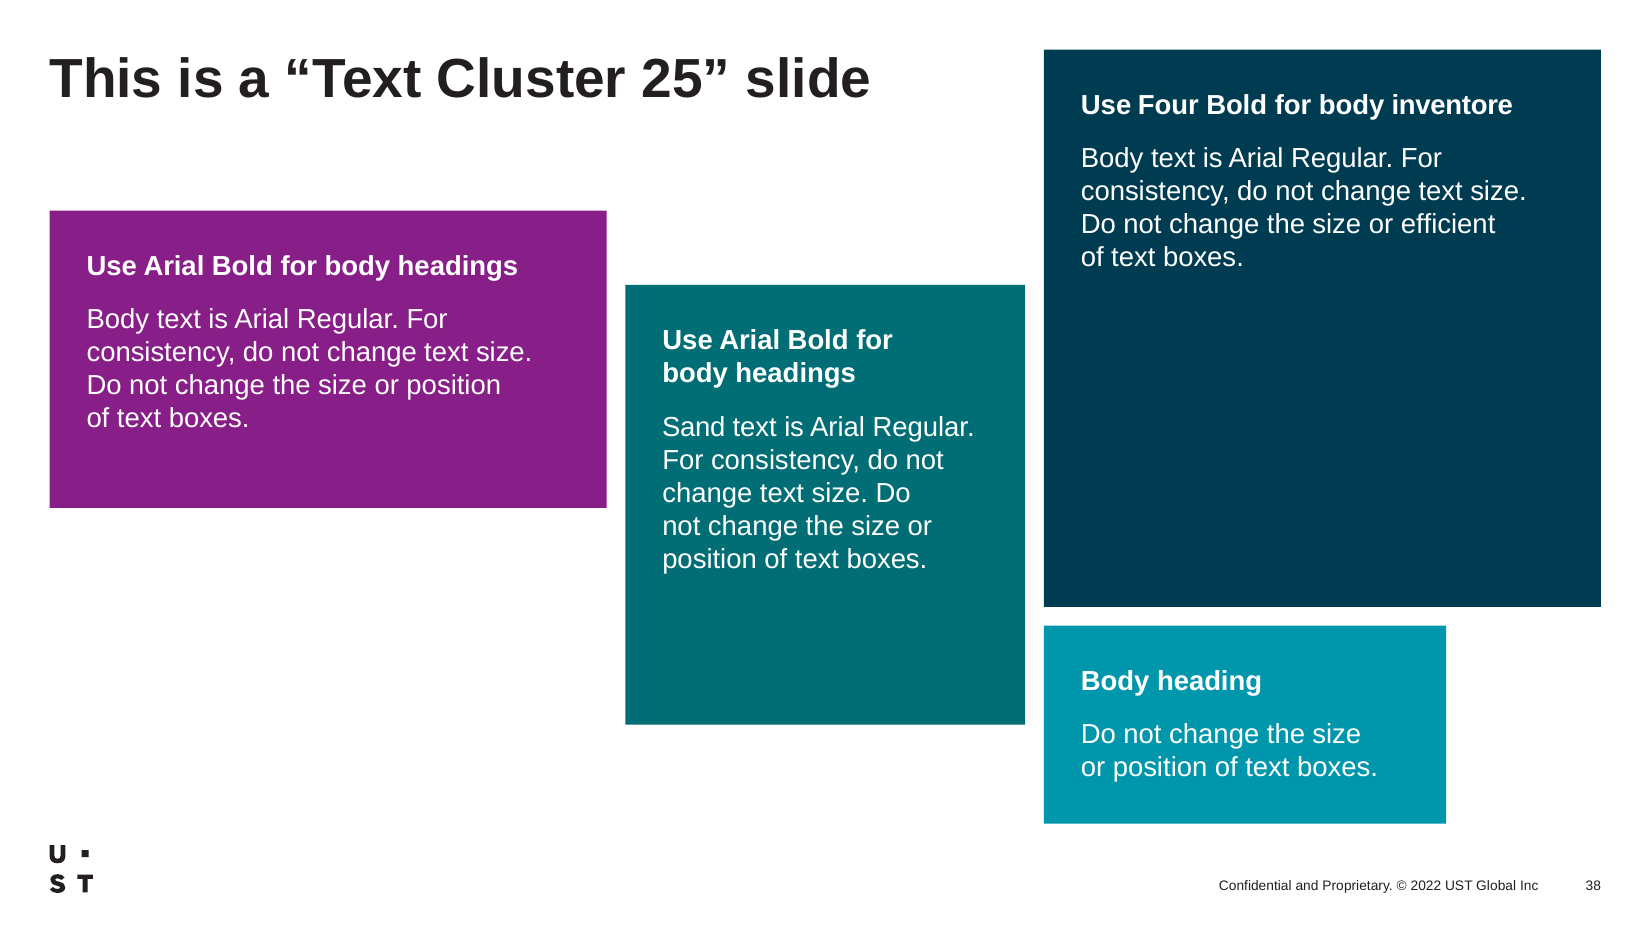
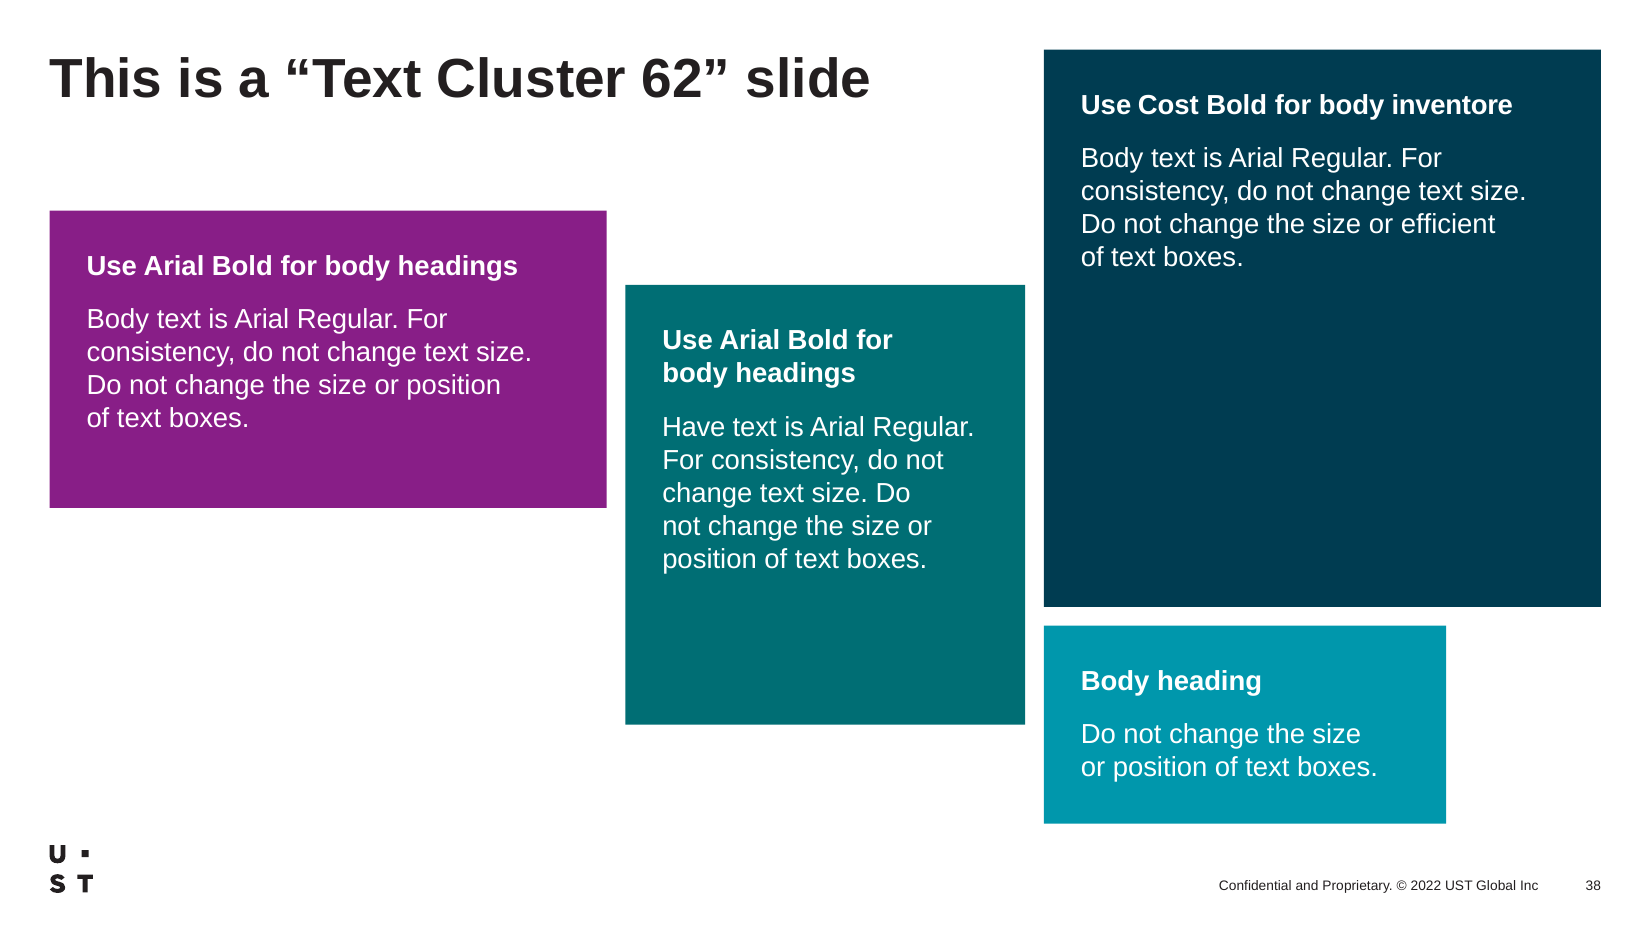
25: 25 -> 62
Four: Four -> Cost
Sand: Sand -> Have
